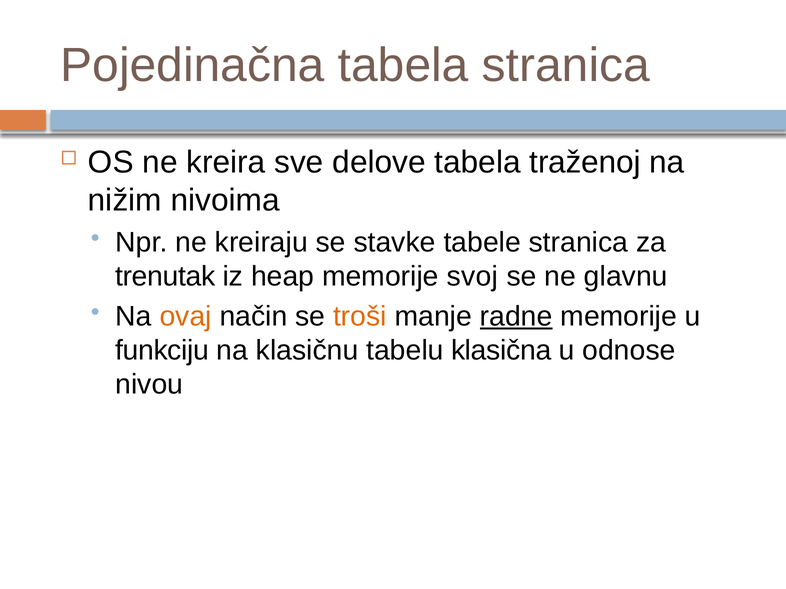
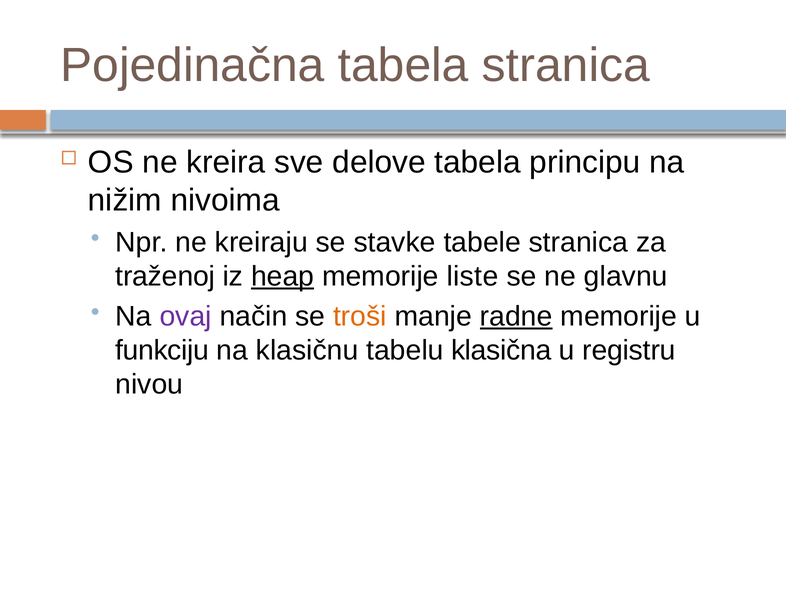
traženoj: traženoj -> principu
trenutak: trenutak -> traženoj
heap underline: none -> present
svoj: svoj -> liste
ovaj colour: orange -> purple
odnose: odnose -> registru
